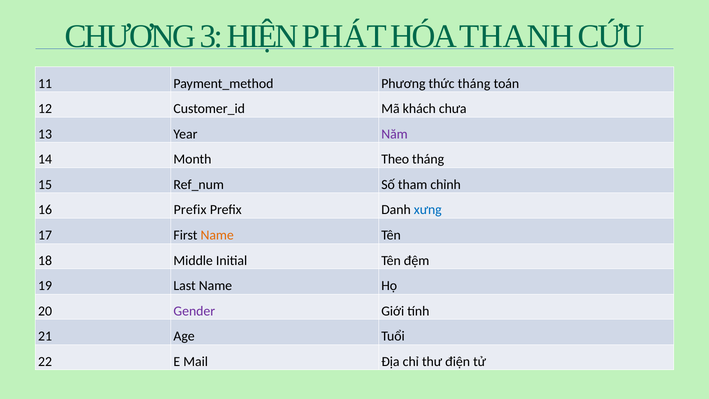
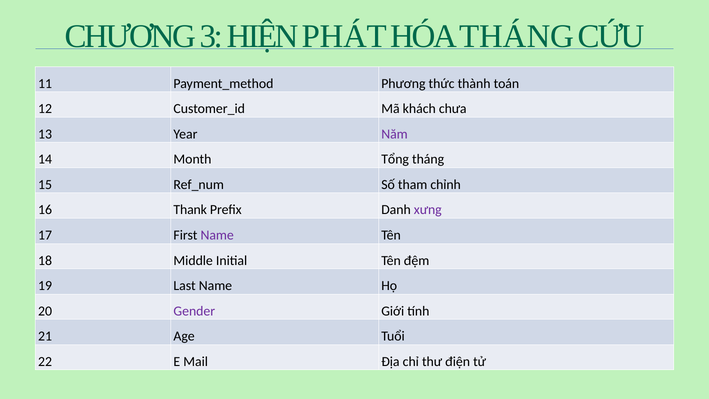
HÓA THANH: THANH -> THÁNG
thức tháng: tháng -> thành
Theo: Theo -> Tổng
16 Prefix: Prefix -> Thank
xưng colour: blue -> purple
Name at (217, 235) colour: orange -> purple
